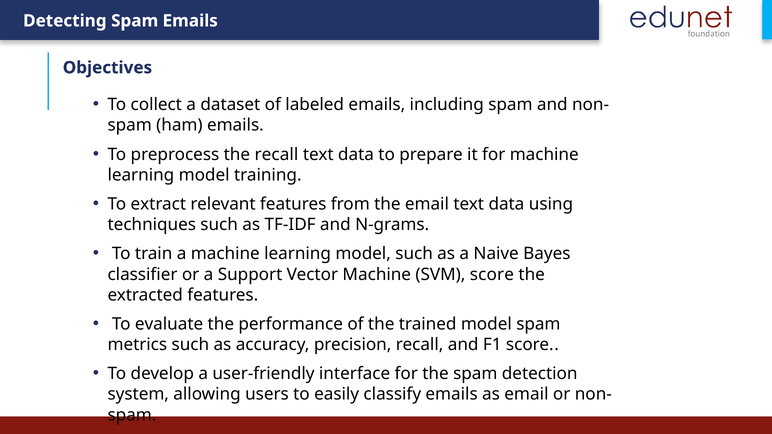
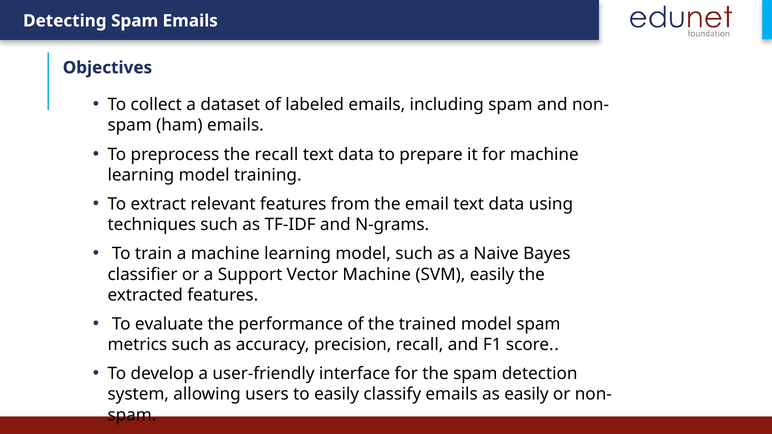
SVM score: score -> easily
as email: email -> easily
